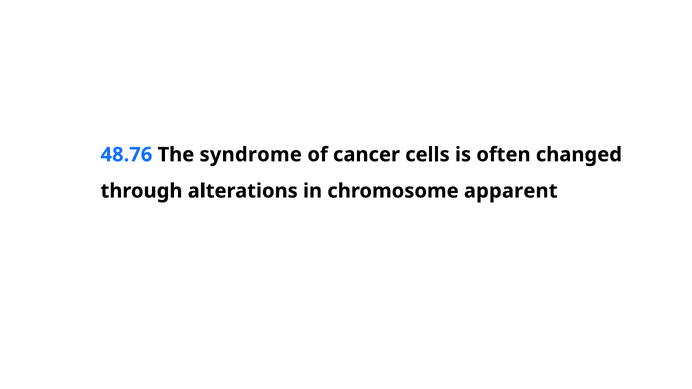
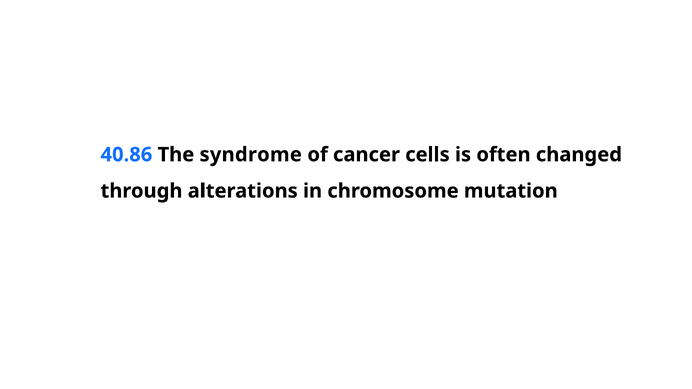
48.76: 48.76 -> 40.86
apparent: apparent -> mutation
